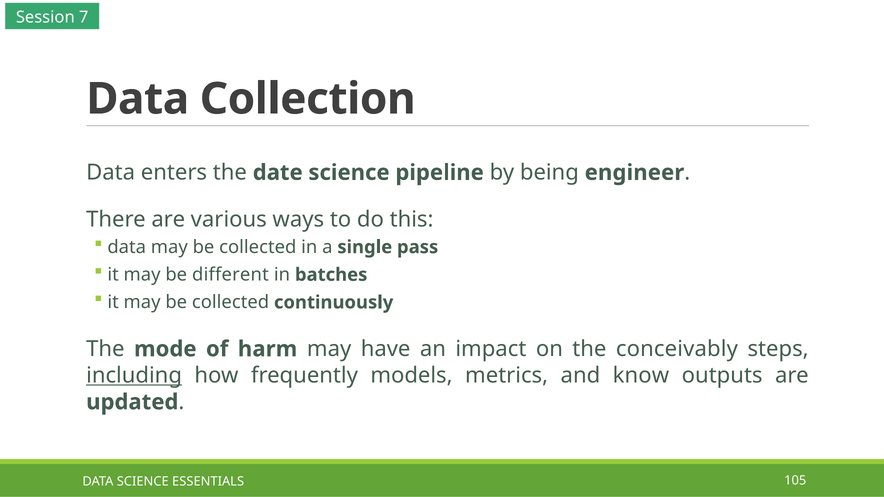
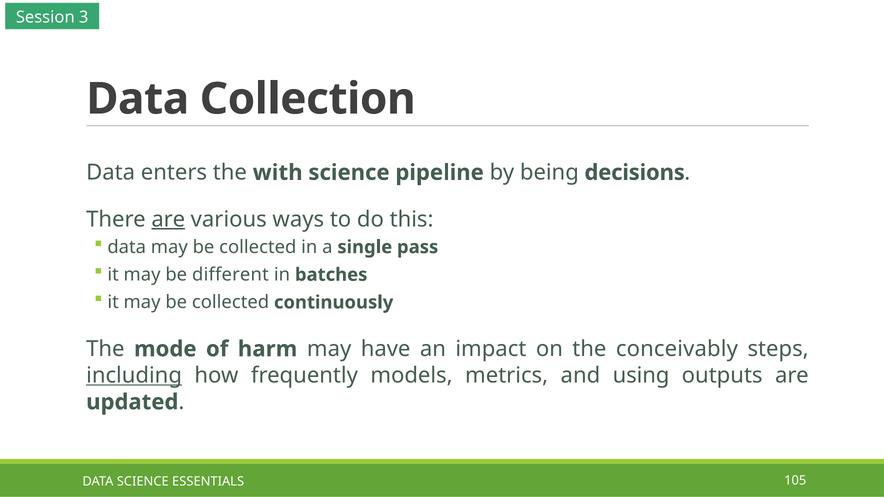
7: 7 -> 3
date: date -> with
engineer: engineer -> decisions
are at (168, 219) underline: none -> present
know: know -> using
